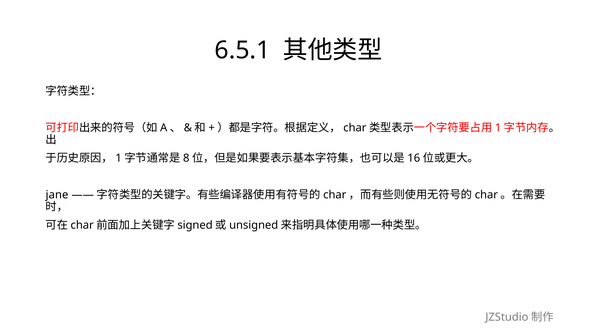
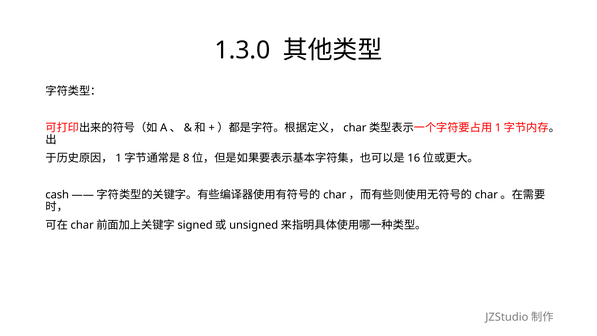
6.5.1: 6.5.1 -> 1.3.0
jane: jane -> cash
